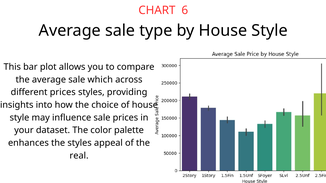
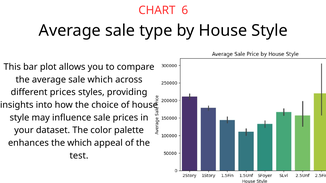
the styles: styles -> which
real: real -> test
